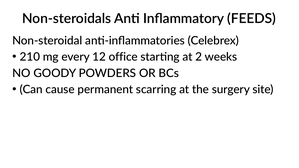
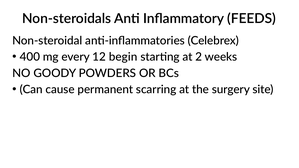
210: 210 -> 400
office: office -> begin
